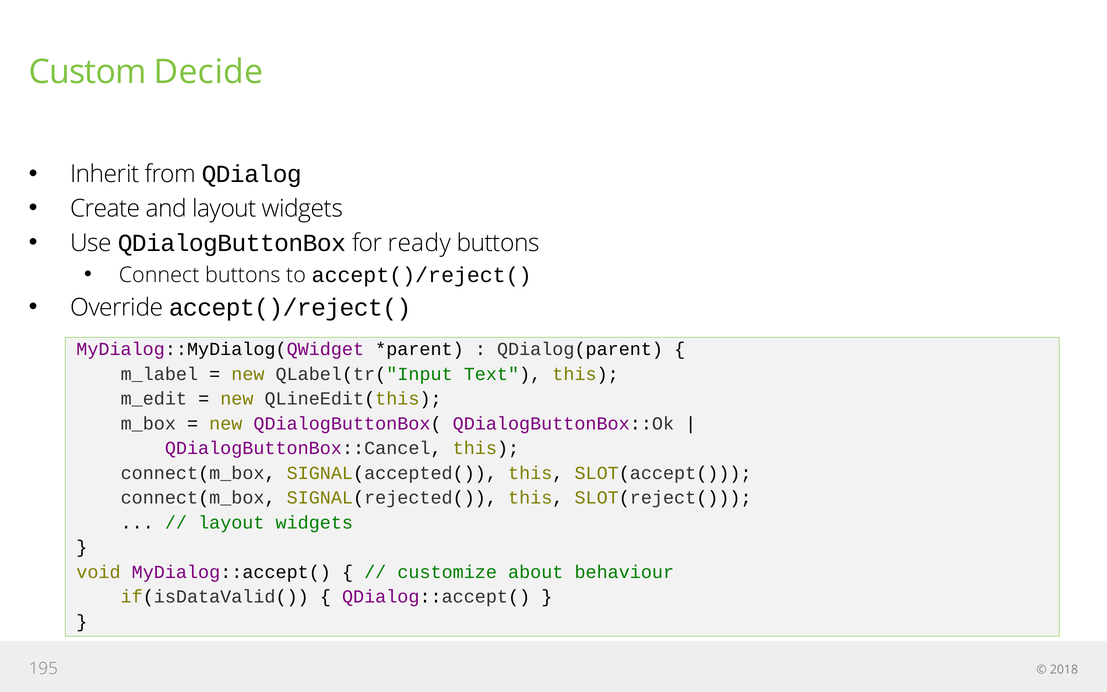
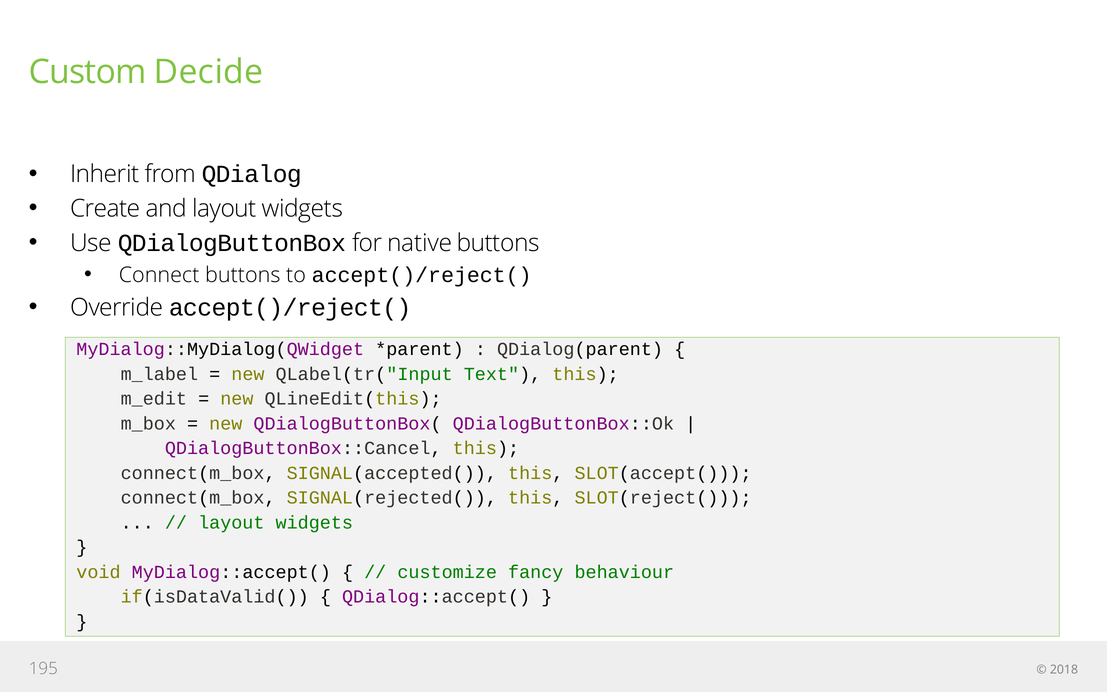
ready: ready -> native
about: about -> fancy
